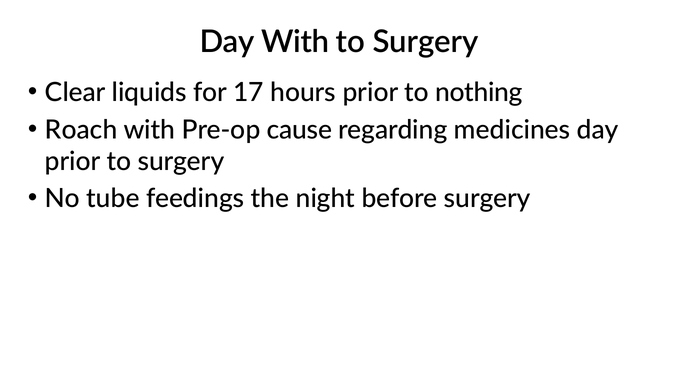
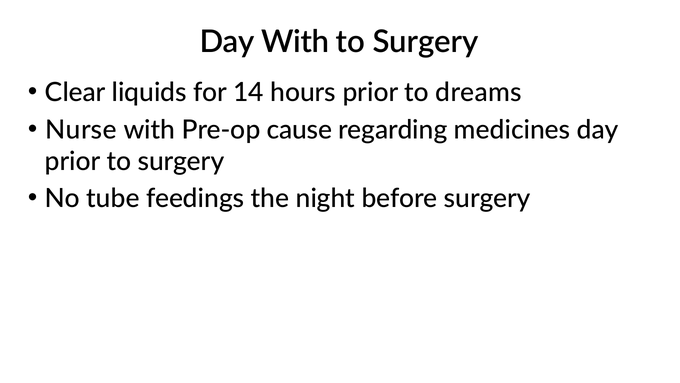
17: 17 -> 14
nothing: nothing -> dreams
Roach: Roach -> Nurse
